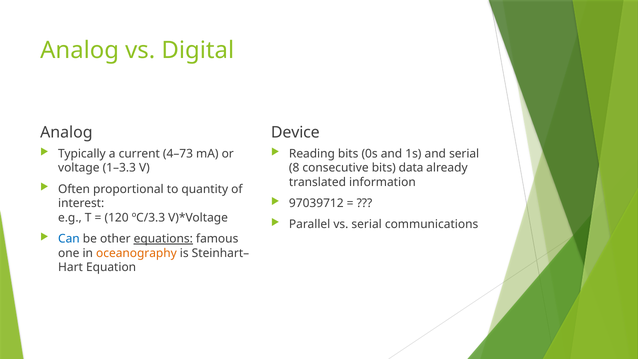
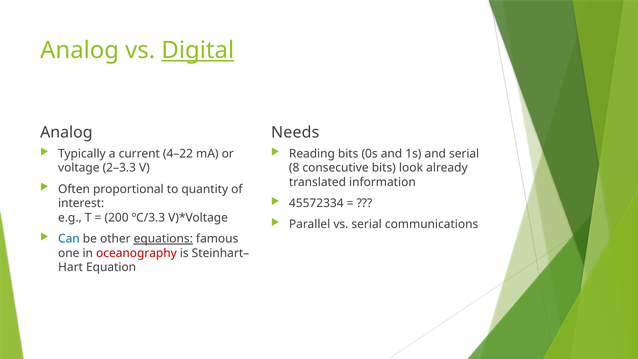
Digital underline: none -> present
Device: Device -> Needs
4–73: 4–73 -> 4–22
1–3.3: 1–3.3 -> 2–3.3
data: data -> look
97039712: 97039712 -> 45572334
120: 120 -> 200
oceanography colour: orange -> red
